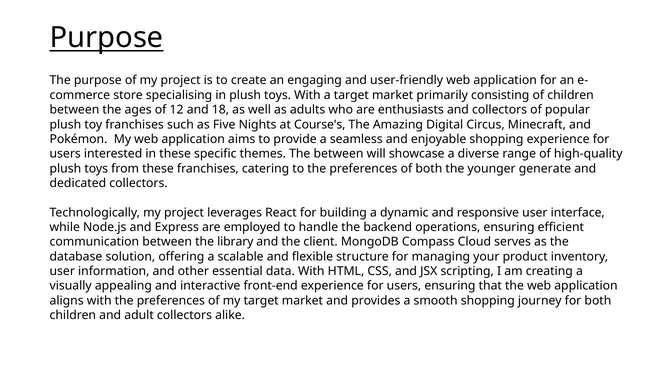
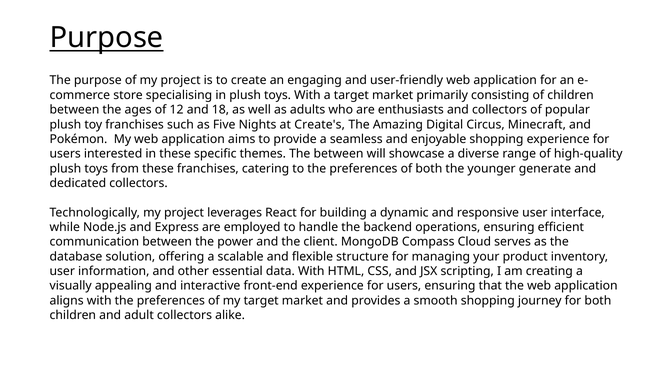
Course's: Course's -> Create's
library: library -> power
